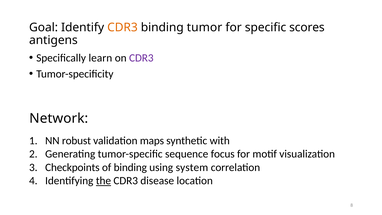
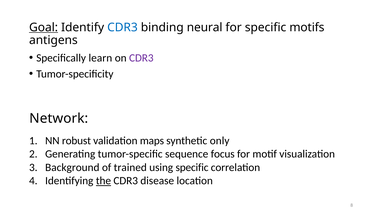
Goal underline: none -> present
CDR3 at (122, 27) colour: orange -> blue
tumor: tumor -> neural
scores: scores -> motifs
with: with -> only
Checkpoints: Checkpoints -> Background
of binding: binding -> trained
using system: system -> specific
